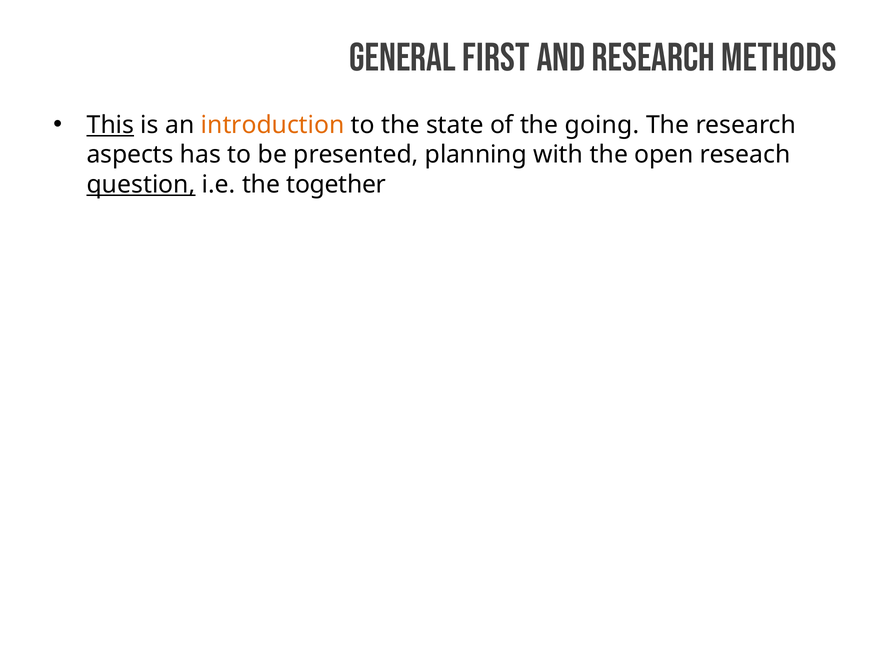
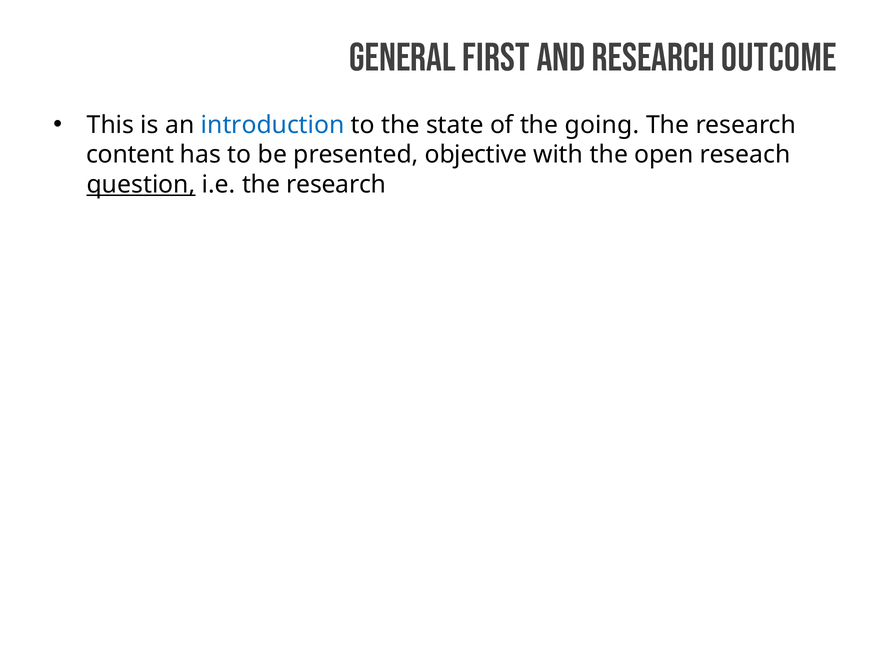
Methods: Methods -> Outcome
This underline: present -> none
introduction colour: orange -> blue
aspects: aspects -> content
planning: planning -> objective
i.e the together: together -> research
